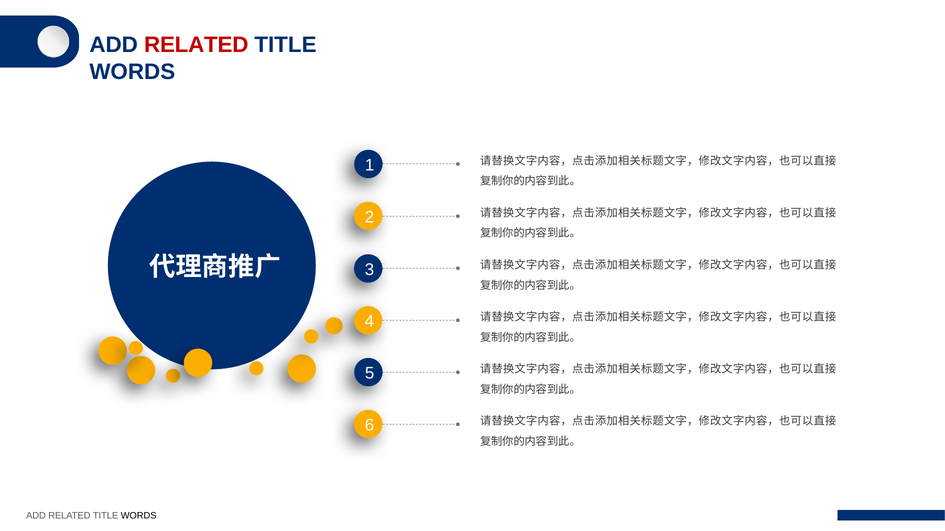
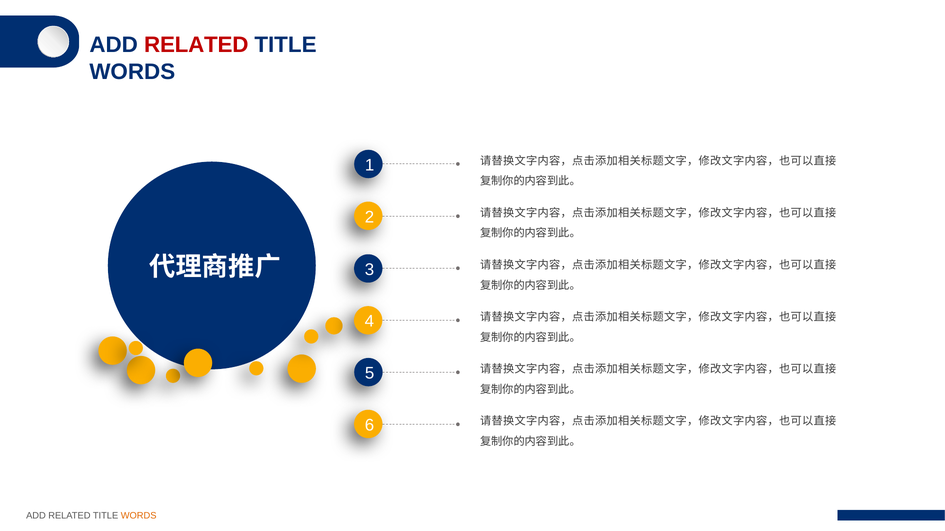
WORDS at (139, 516) colour: black -> orange
